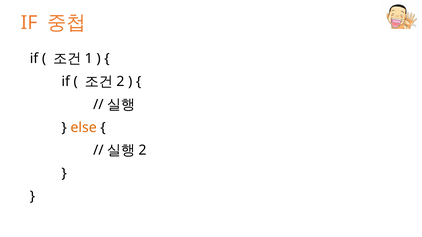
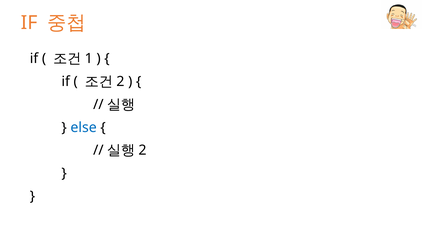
else colour: orange -> blue
